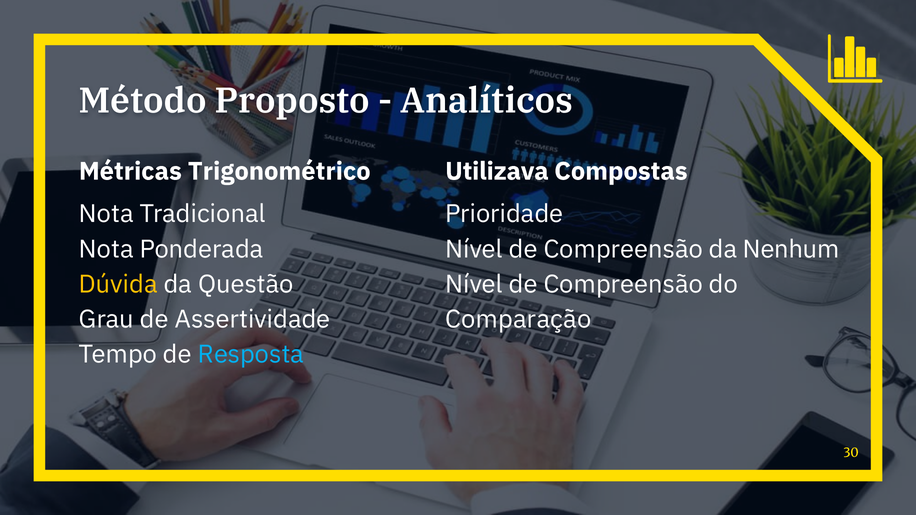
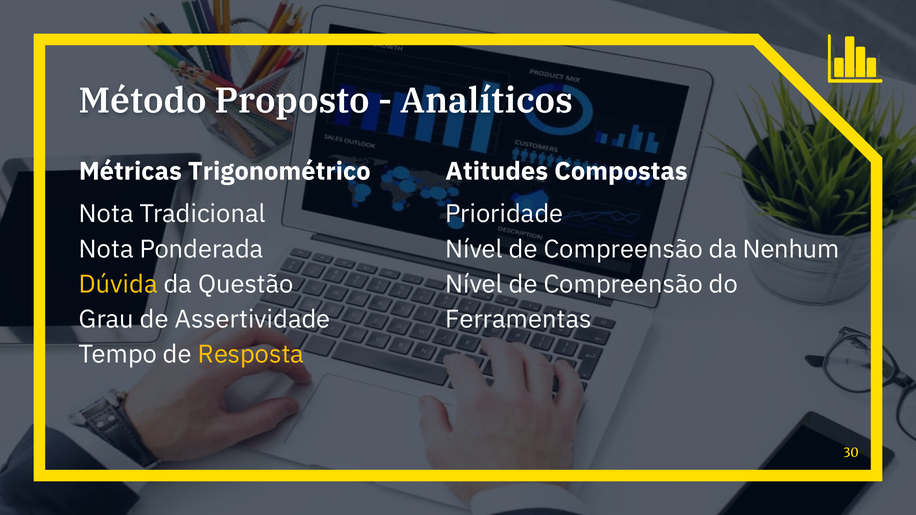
Utilizava: Utilizava -> Atitudes
Comparação: Comparação -> Ferramentas
Resposta colour: light blue -> yellow
